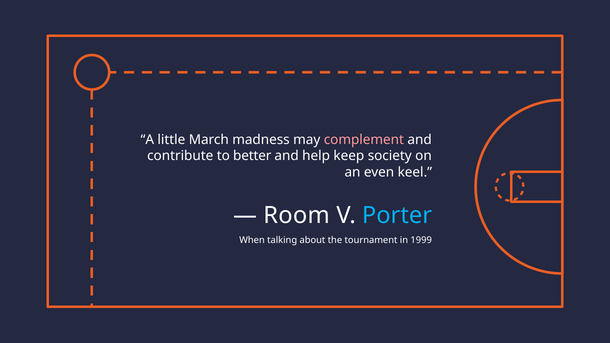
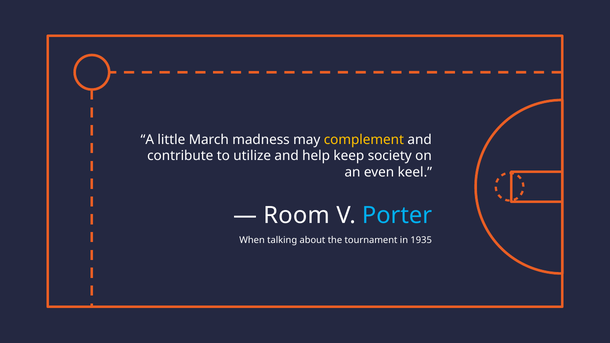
complement colour: pink -> yellow
better: better -> utilize
1999: 1999 -> 1935
